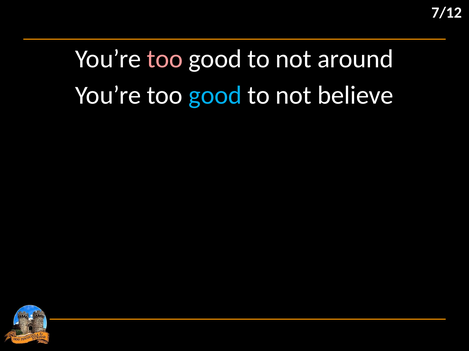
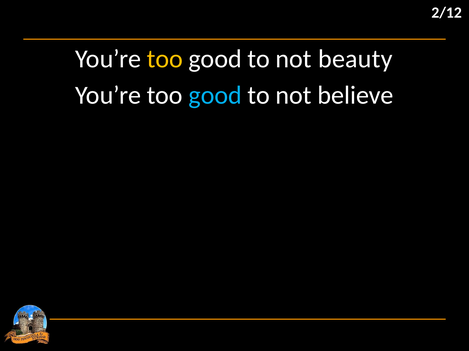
7/12: 7/12 -> 2/12
too at (165, 59) colour: pink -> yellow
around: around -> beauty
